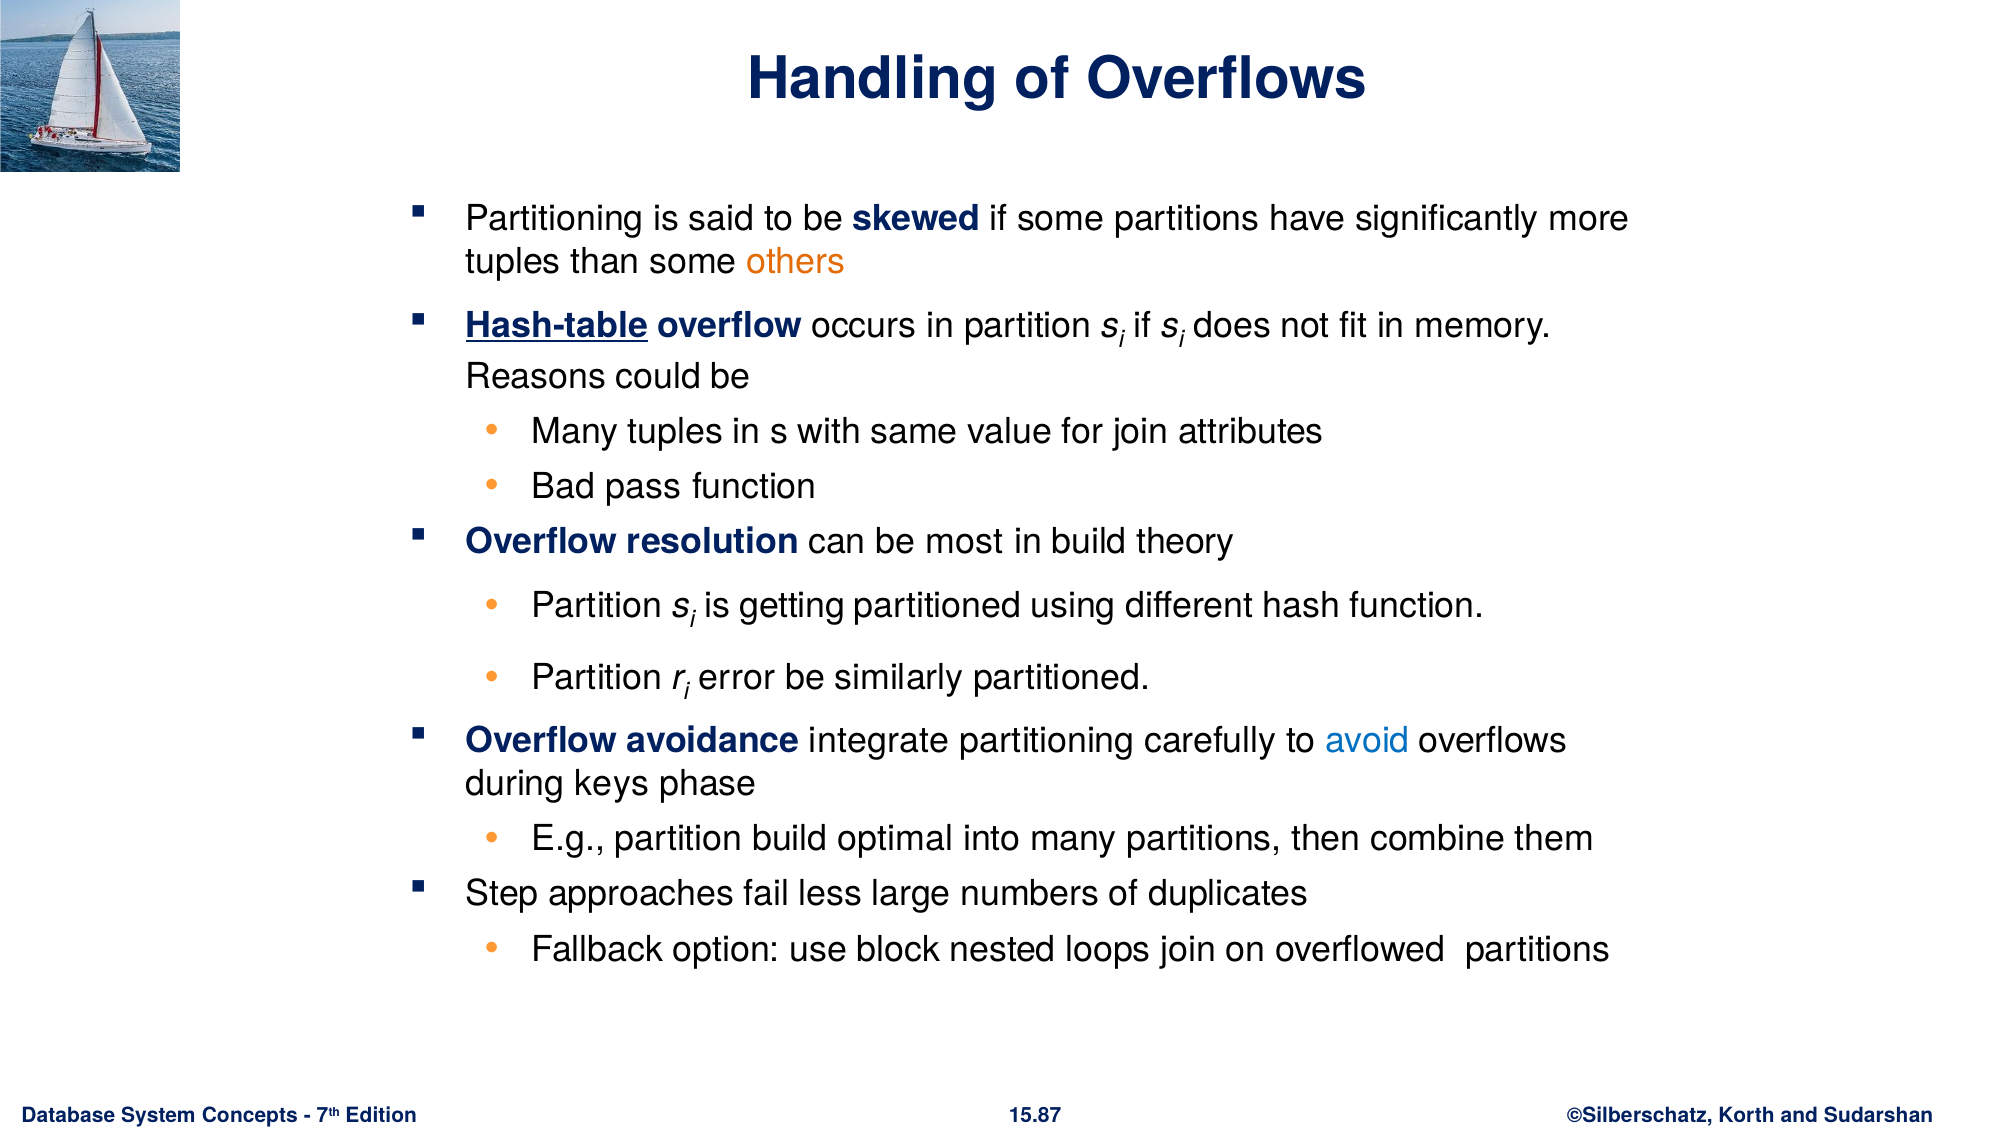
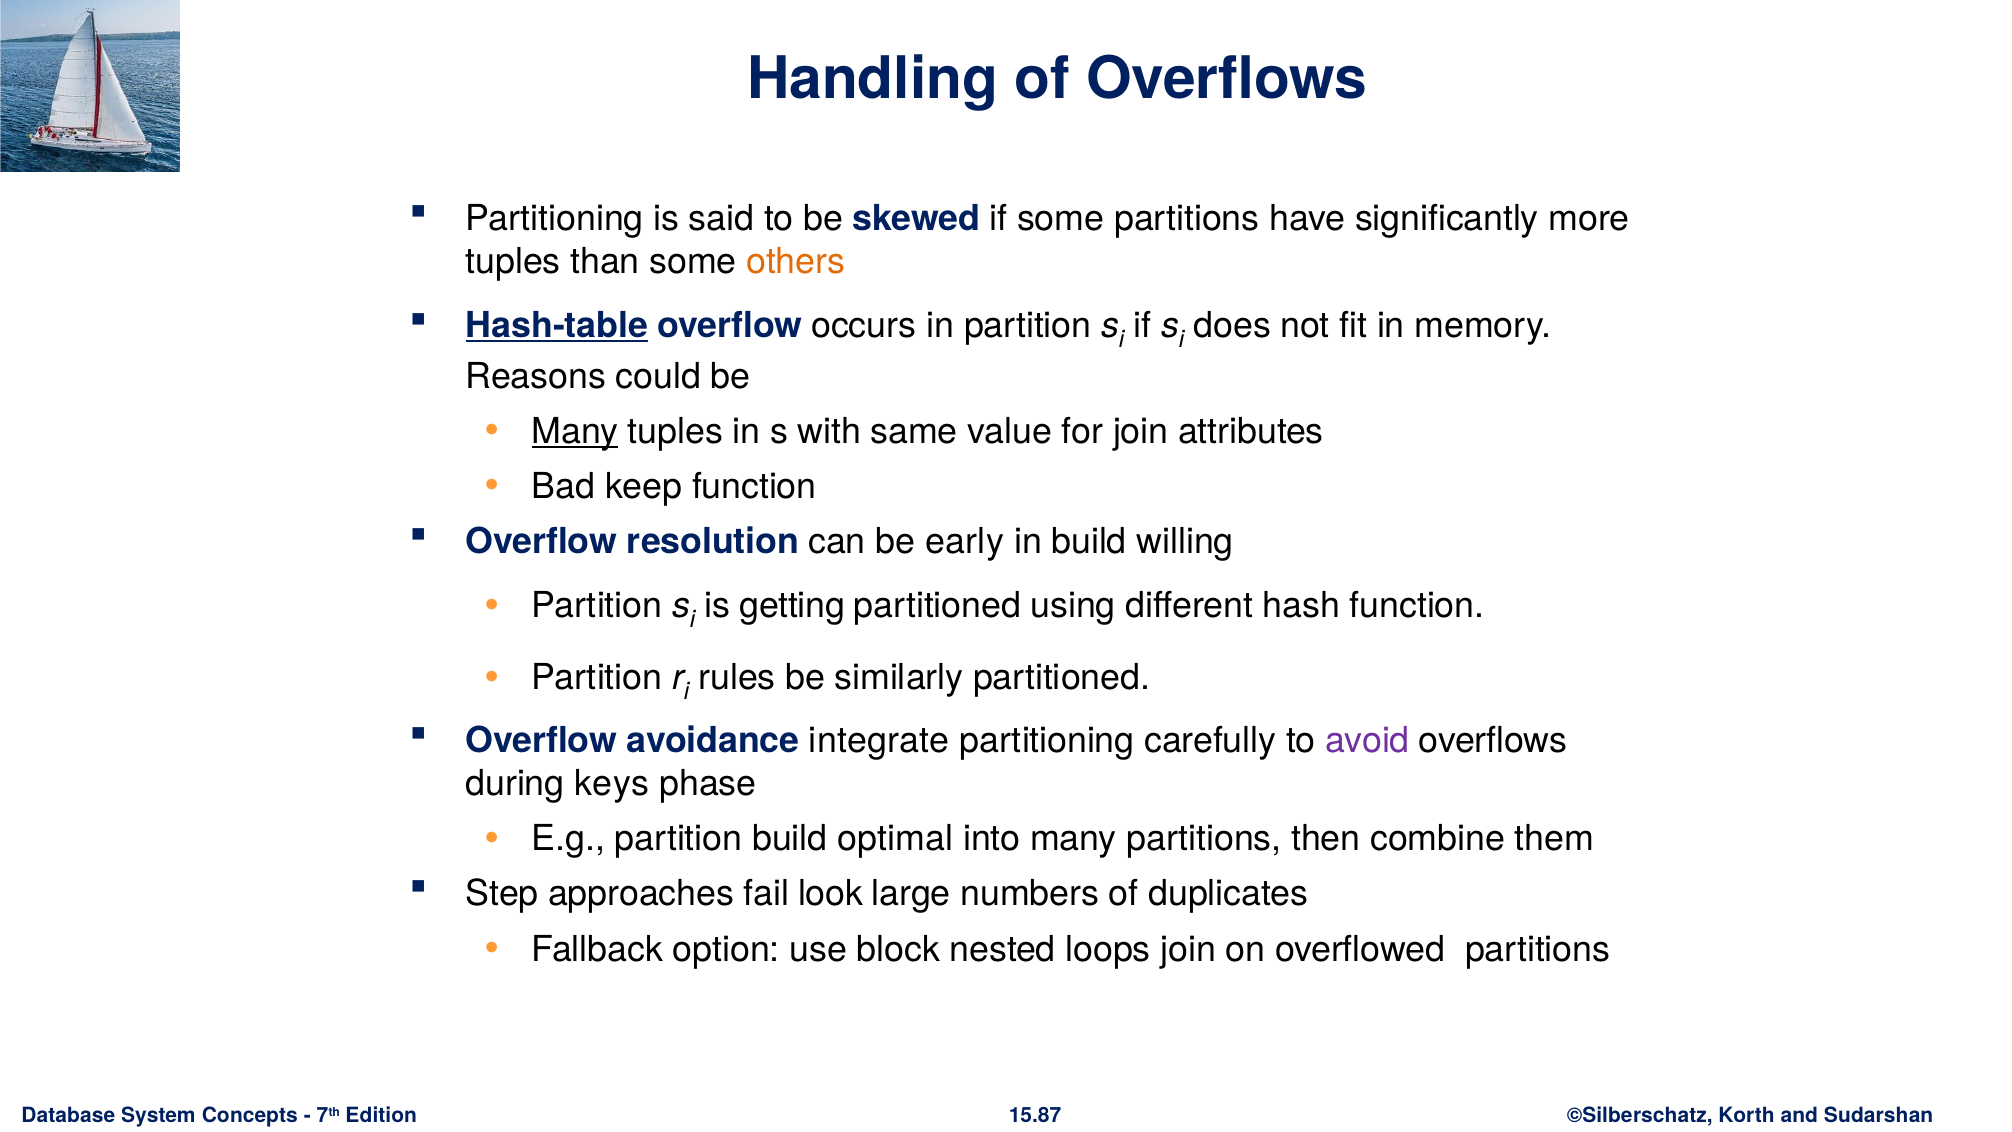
Many at (575, 431) underline: none -> present
pass: pass -> keep
most: most -> early
theory: theory -> willing
error: error -> rules
avoid colour: blue -> purple
less: less -> look
